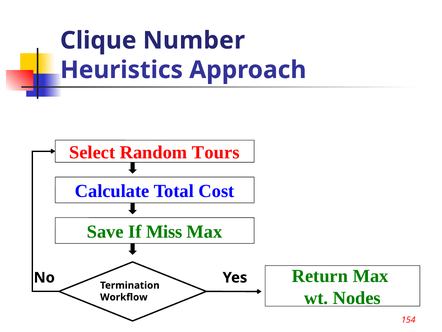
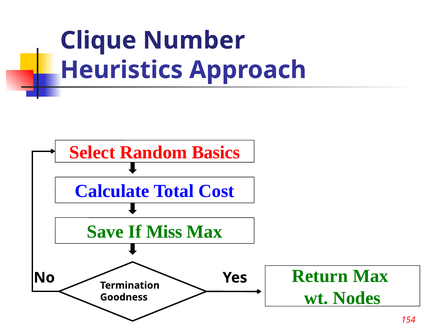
Tours: Tours -> Basics
Workflow: Workflow -> Goodness
